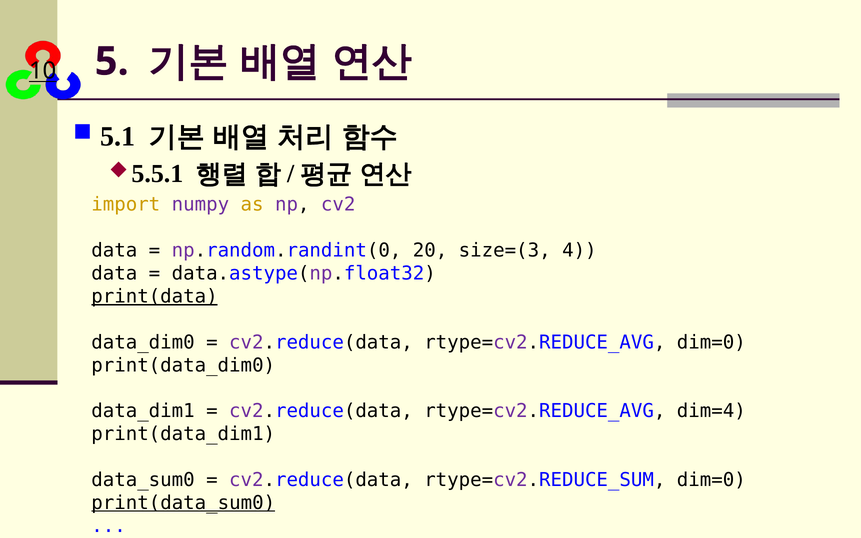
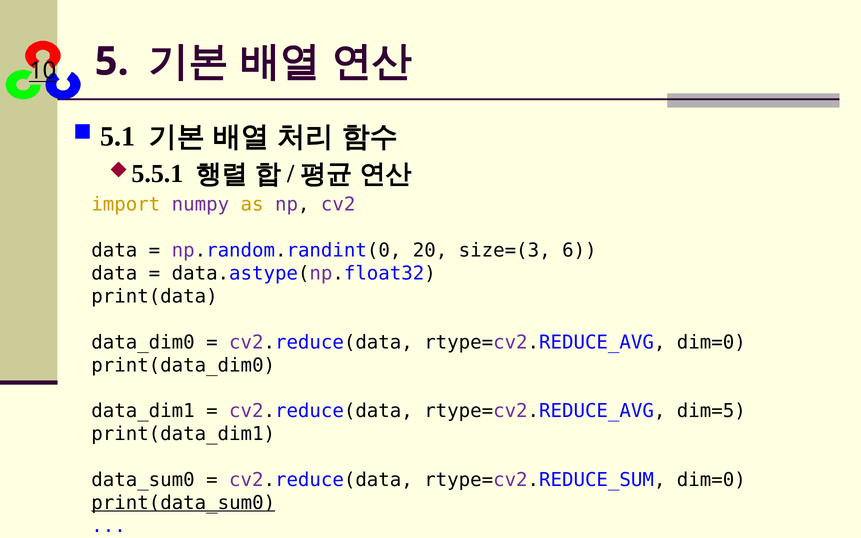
4: 4 -> 6
print(data underline: present -> none
dim=4: dim=4 -> dim=5
